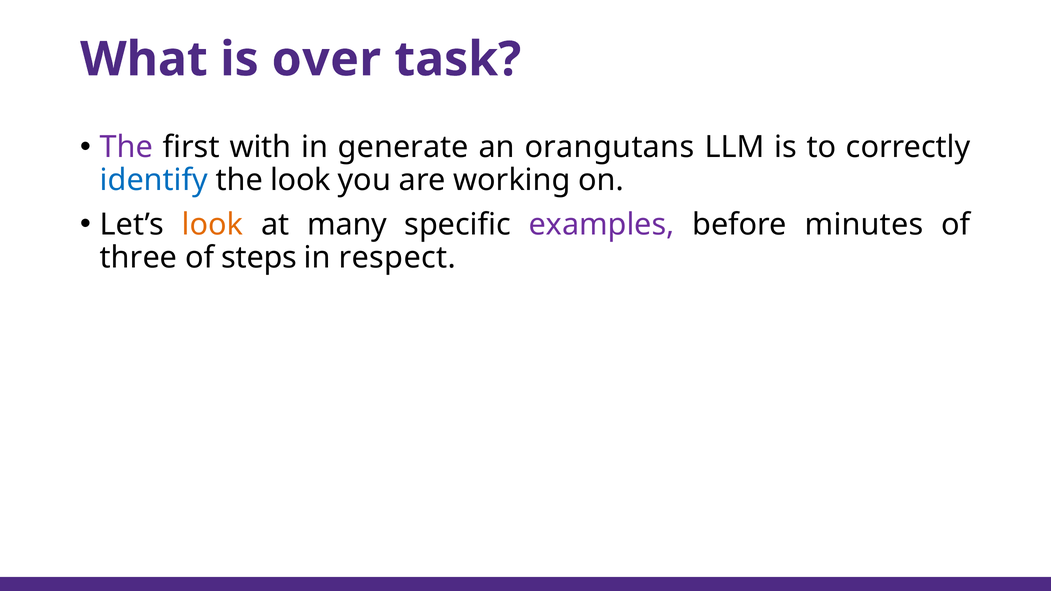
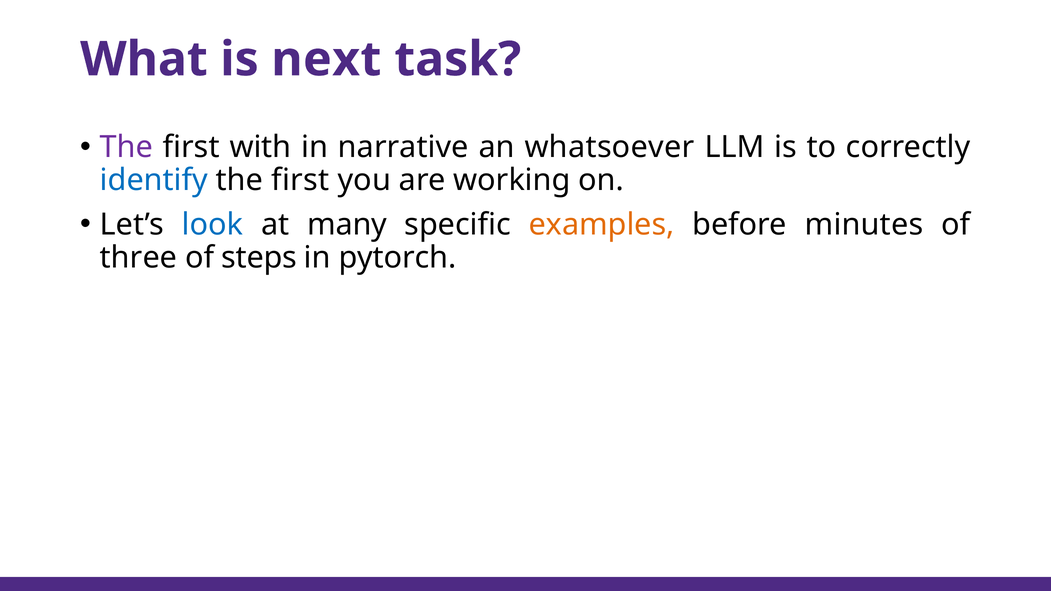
over: over -> next
generate: generate -> narrative
orangutans: orangutans -> whatsoever
look at (301, 180): look -> first
look at (213, 224) colour: orange -> blue
examples colour: purple -> orange
respect: respect -> pytorch
